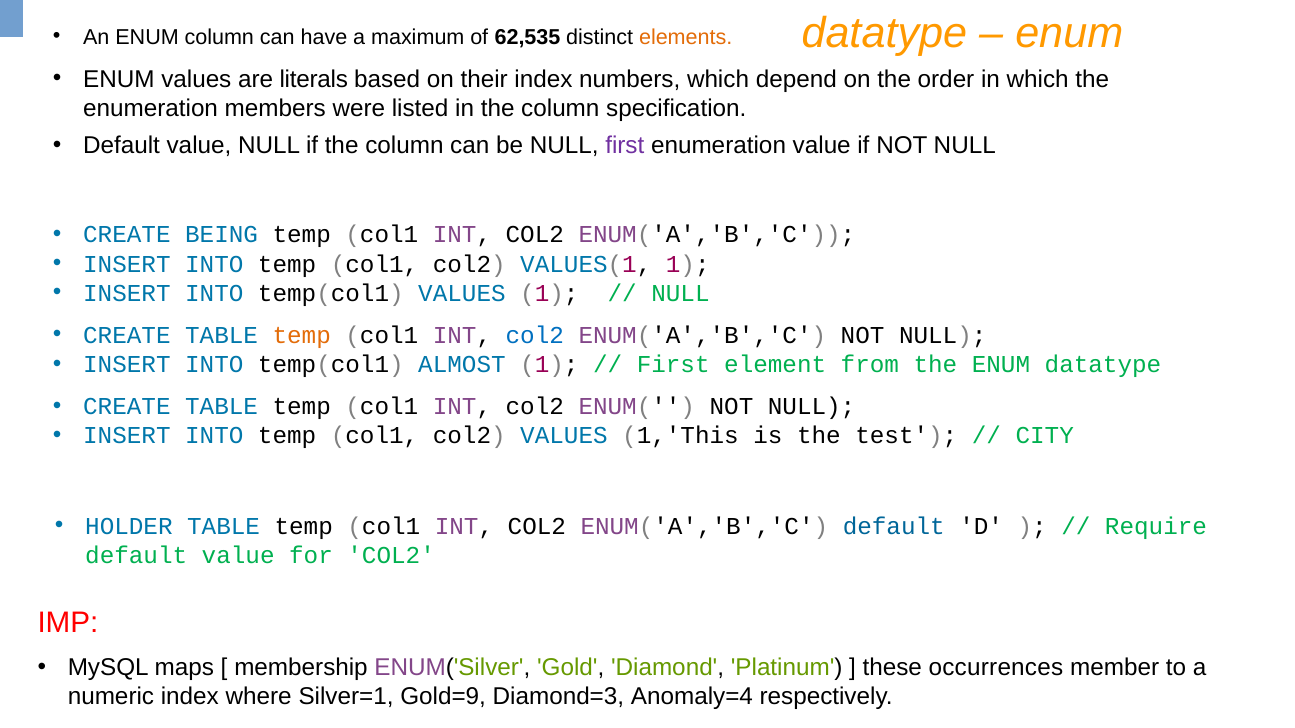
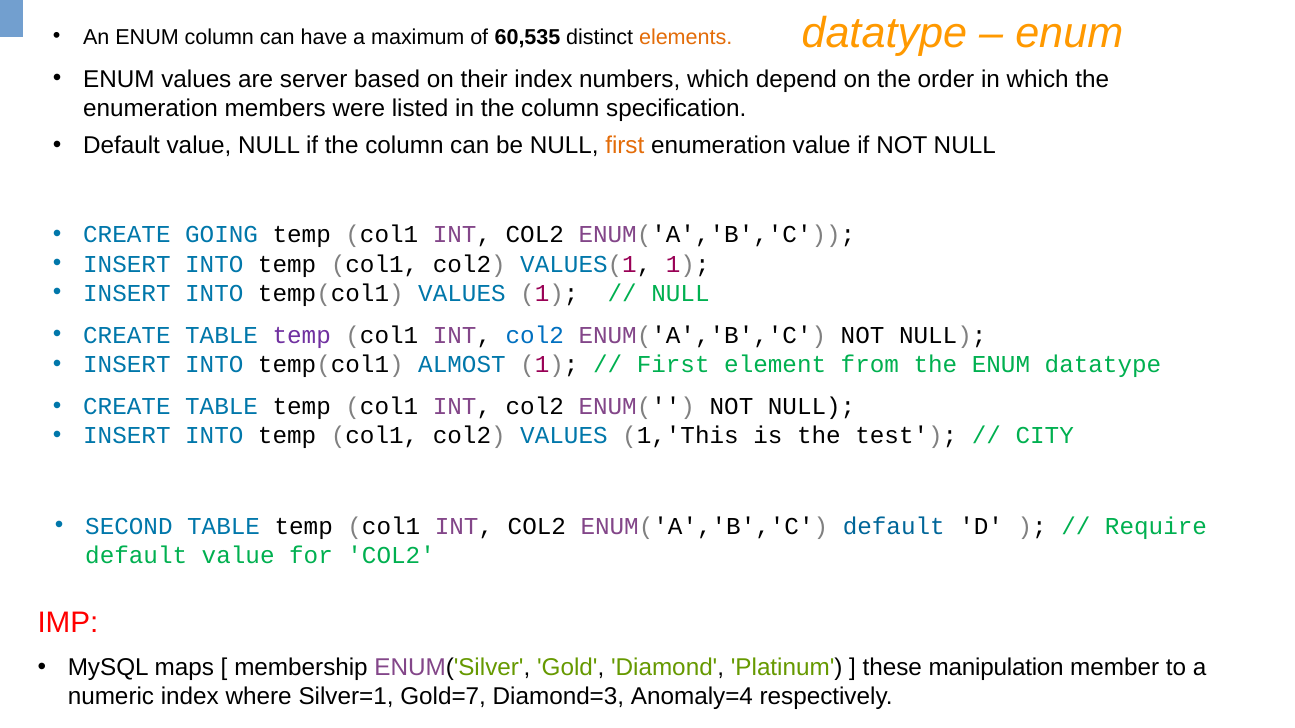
62,535: 62,535 -> 60,535
literals: literals -> server
first at (625, 146) colour: purple -> orange
BEING: BEING -> GOING
temp at (302, 335) colour: orange -> purple
HOLDER: HOLDER -> SECOND
occurrences: occurrences -> manipulation
Gold=9: Gold=9 -> Gold=7
